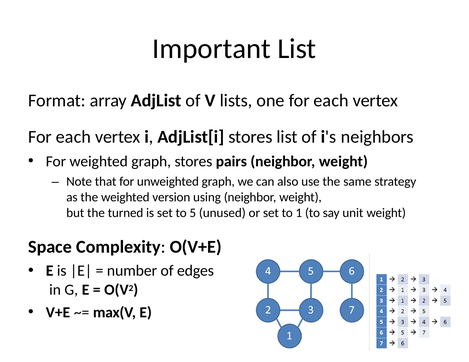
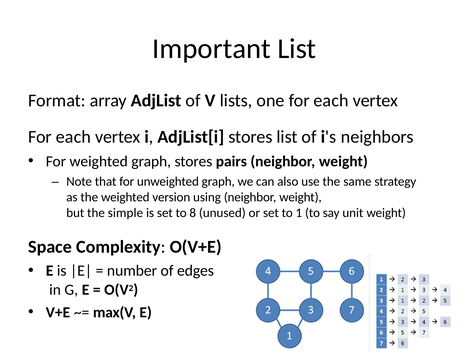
turned: turned -> simple
5: 5 -> 8
